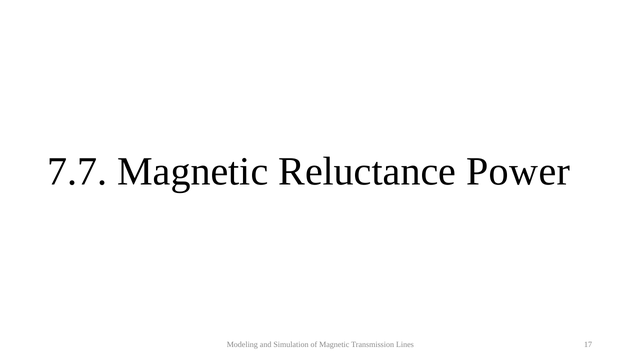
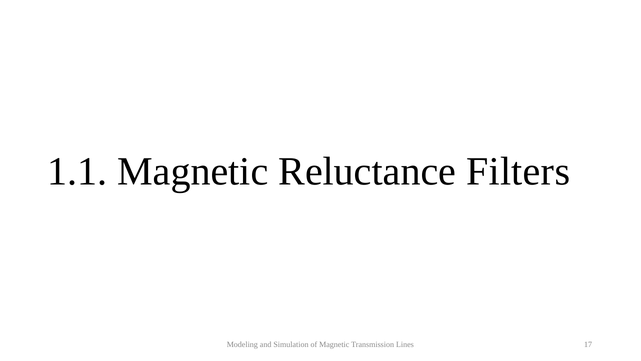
7.7: 7.7 -> 1.1
Power: Power -> Filters
